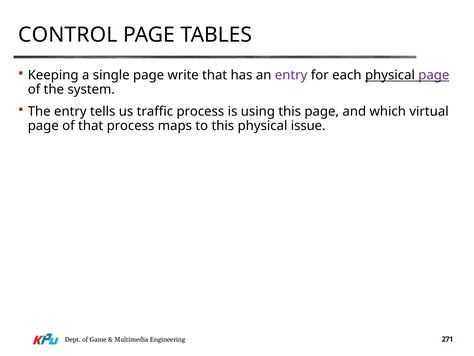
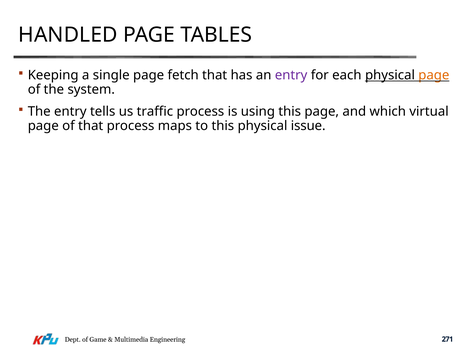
CONTROL: CONTROL -> HANDLED
write: write -> fetch
page at (434, 75) colour: purple -> orange
